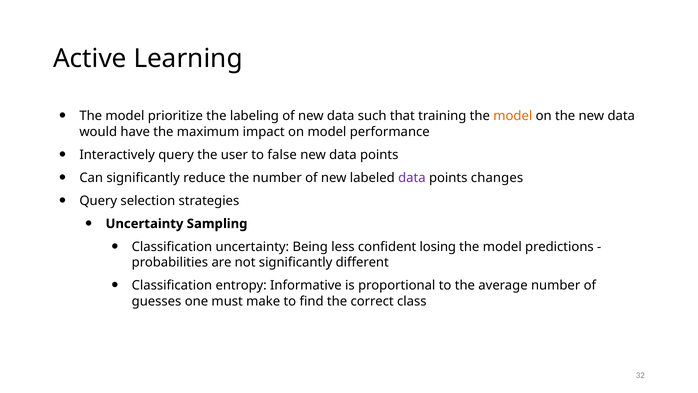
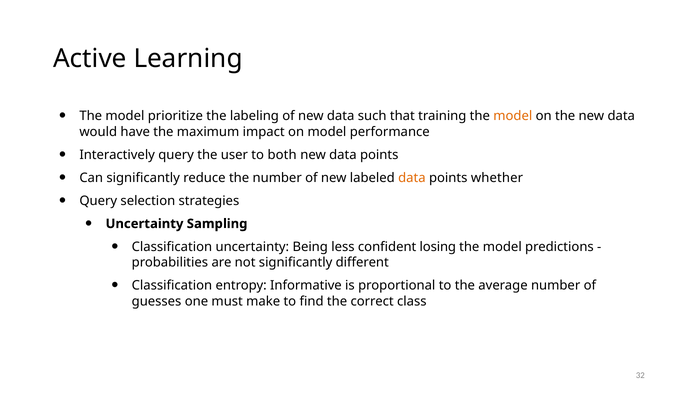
false: false -> both
data at (412, 178) colour: purple -> orange
changes: changes -> whether
